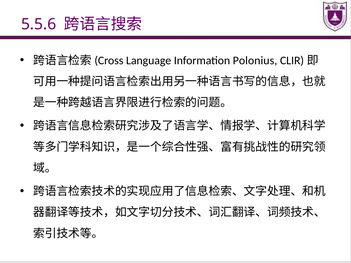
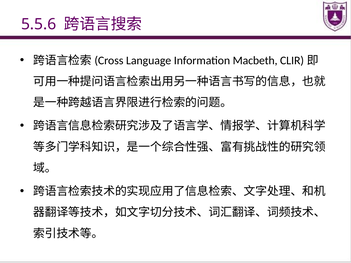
Polonius: Polonius -> Macbeth
